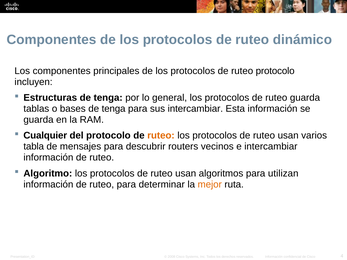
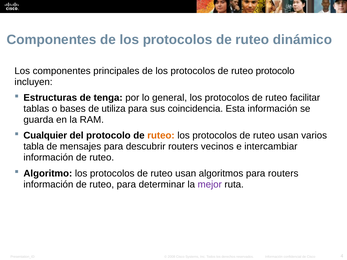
ruteo guarda: guarda -> facilitar
bases de tenga: tenga -> utiliza
sus intercambiar: intercambiar -> coincidencia
para utilizan: utilizan -> routers
mejor colour: orange -> purple
